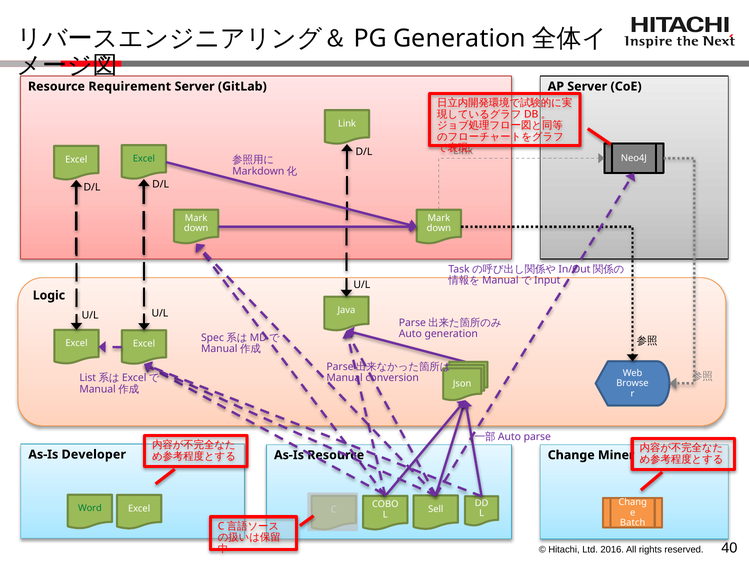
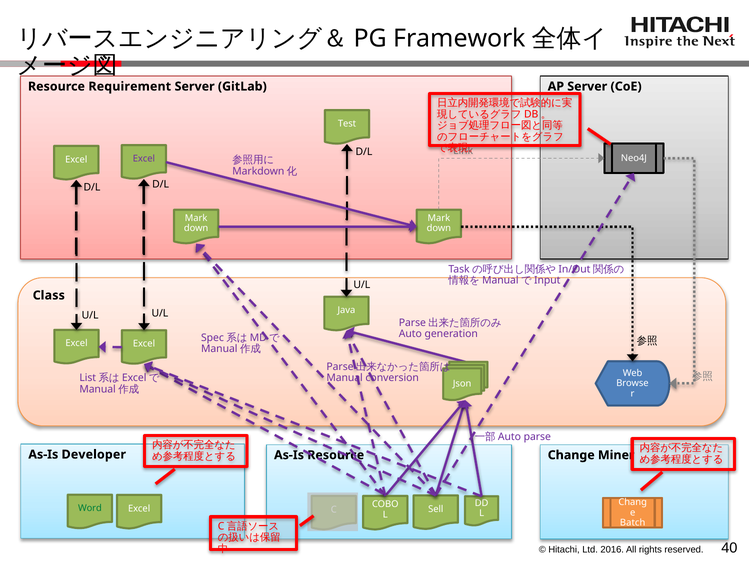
Generation at (459, 38): Generation -> Framework
Link at (347, 124): Link -> Test
Excel at (144, 159) colour: green -> purple
Logic: Logic -> Class
